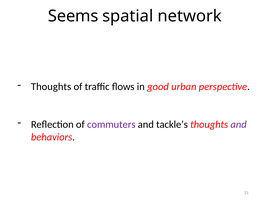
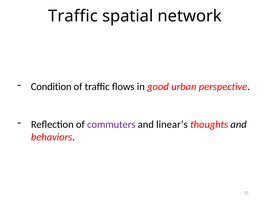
Seems at (73, 16): Seems -> Traffic
Thoughts at (51, 87): Thoughts -> Condition
tackle’s: tackle’s -> linear’s
and at (239, 125) colour: purple -> black
